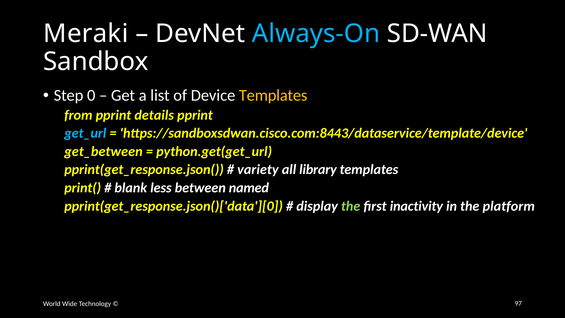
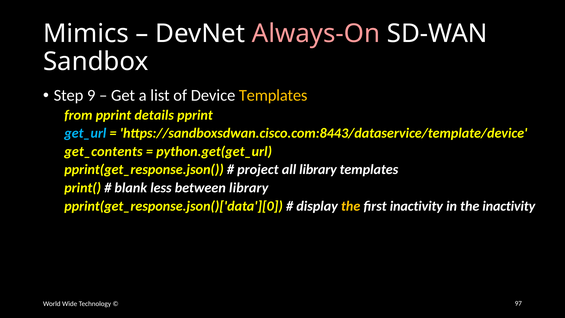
Meraki: Meraki -> Mimics
Always-On colour: light blue -> pink
0: 0 -> 9
get_between: get_between -> get_contents
variety: variety -> project
between named: named -> library
the at (351, 206) colour: light green -> yellow
the platform: platform -> inactivity
